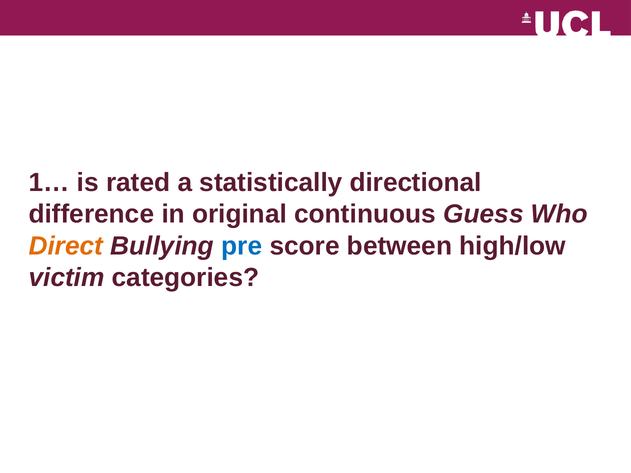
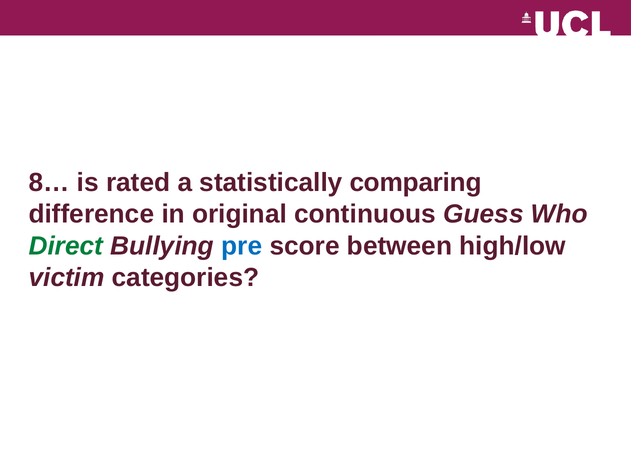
1…: 1… -> 8…
directional: directional -> comparing
Direct colour: orange -> green
